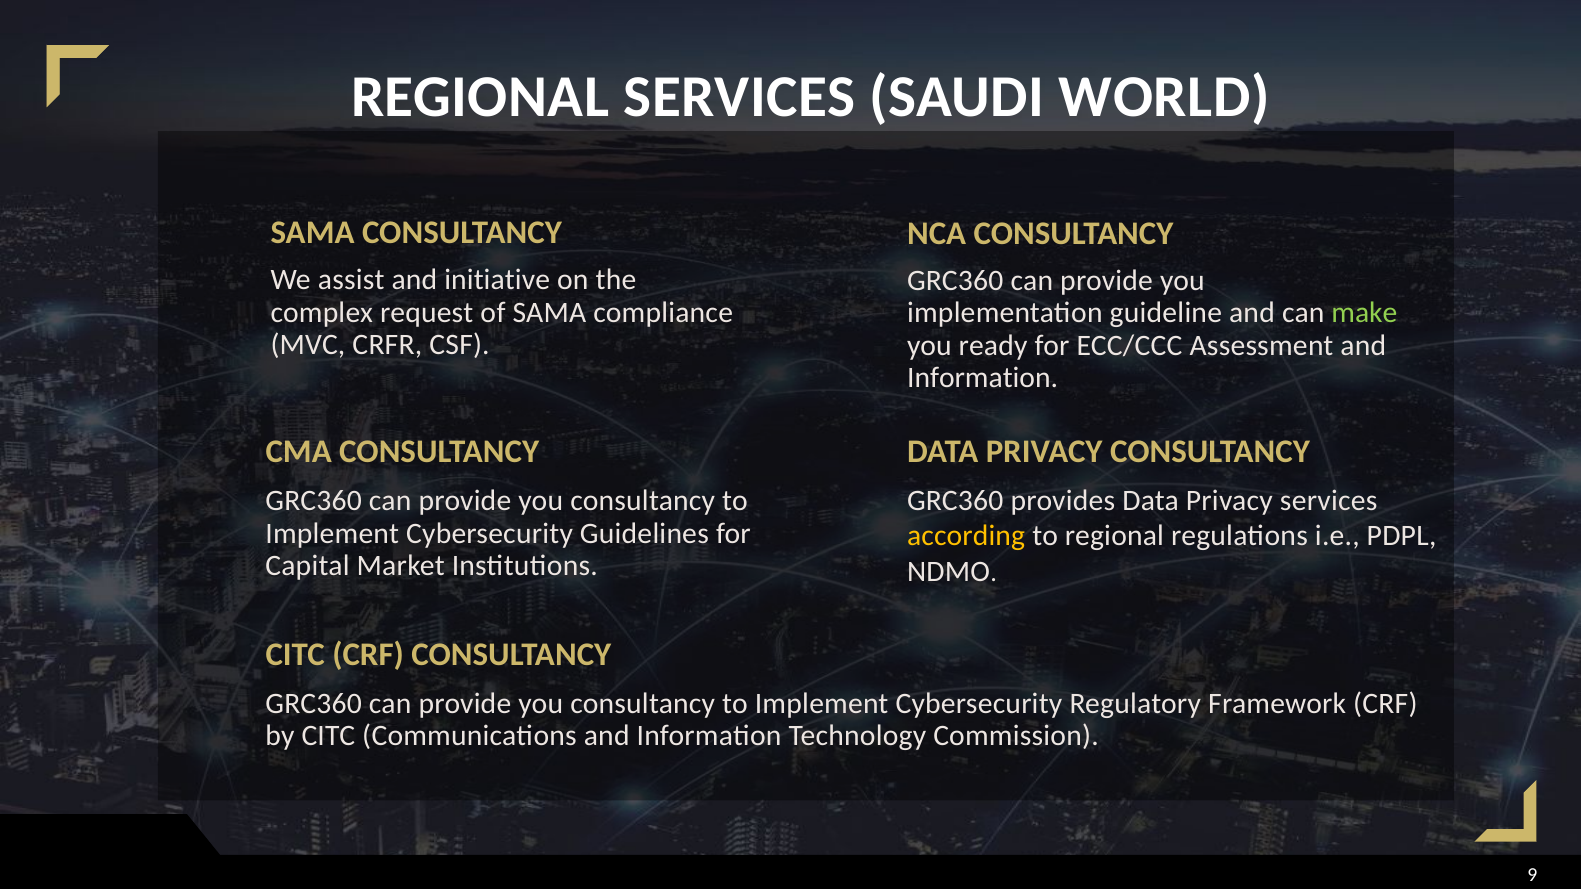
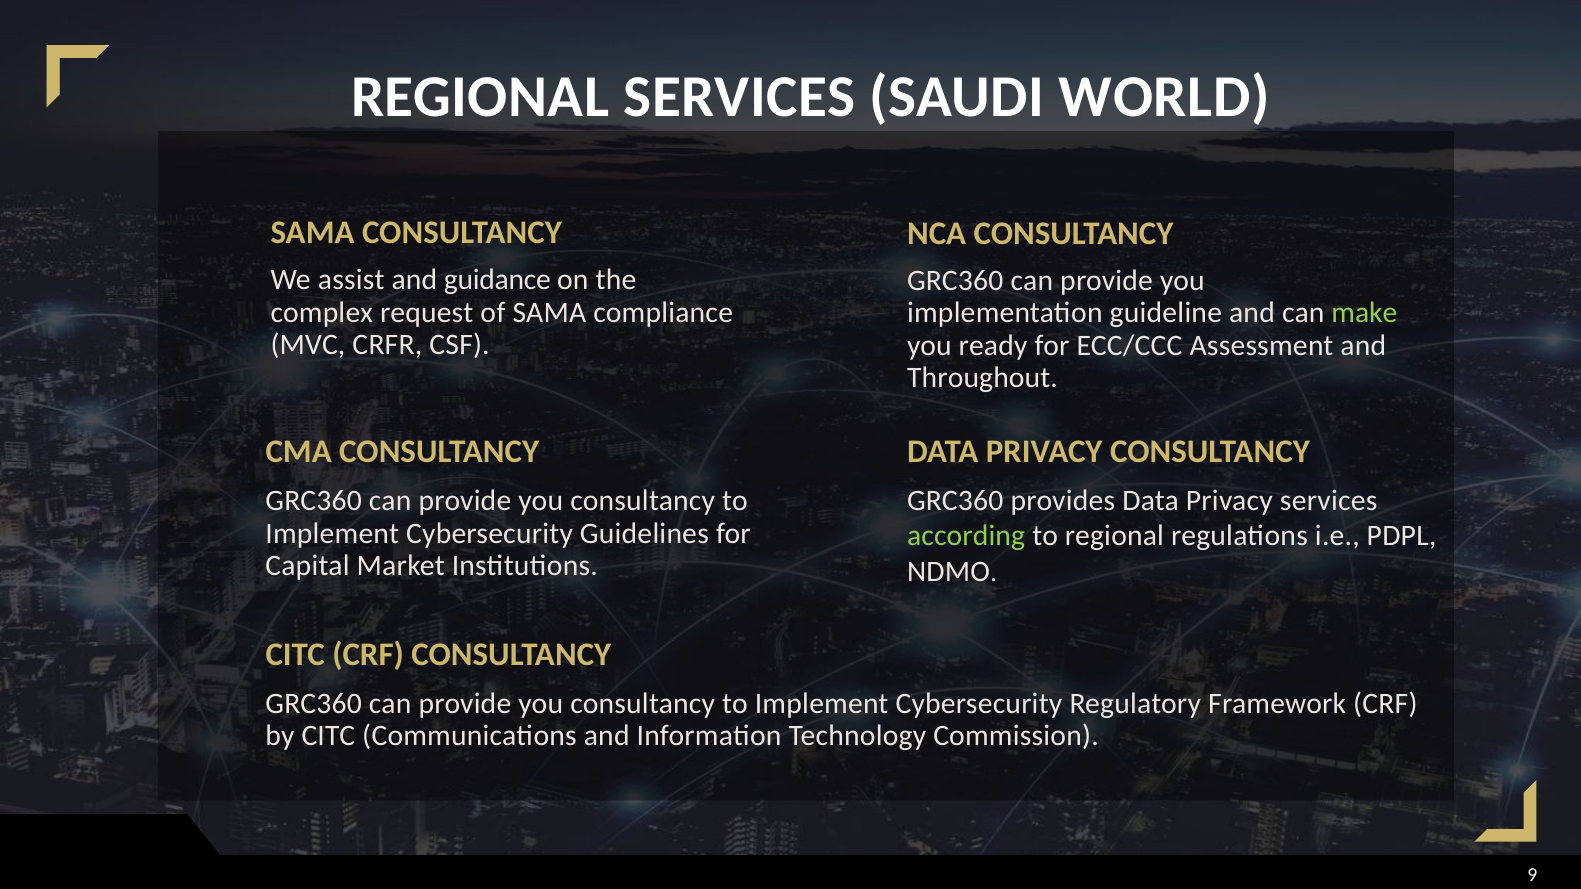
initiative: initiative -> guidance
Information at (983, 378): Information -> Throughout
according colour: yellow -> light green
